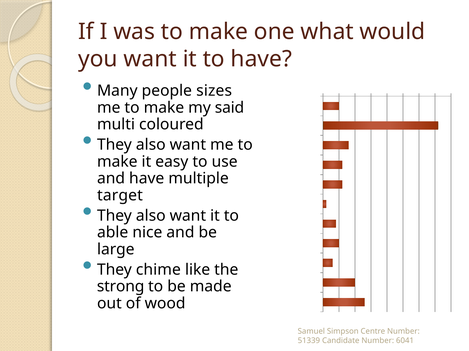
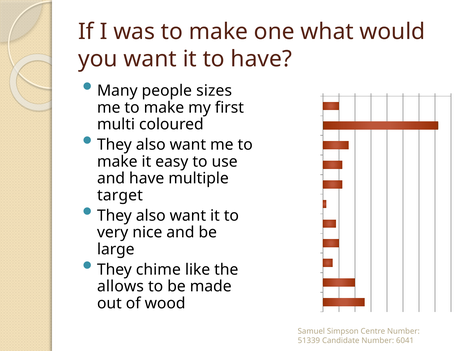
said: said -> first
able: able -> very
strong: strong -> allows
